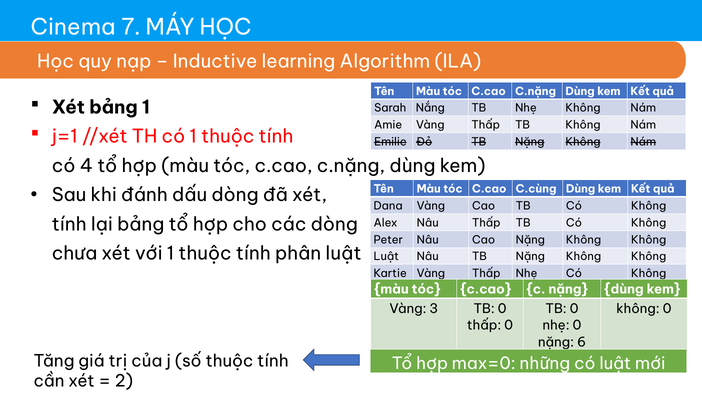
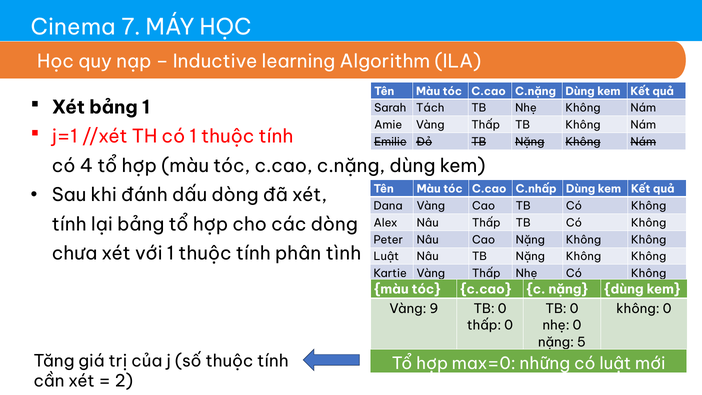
Nắng: Nắng -> Tách
C.cùng: C.cùng -> C.nhấp
phân luật: luật -> tình
3: 3 -> 9
6: 6 -> 5
